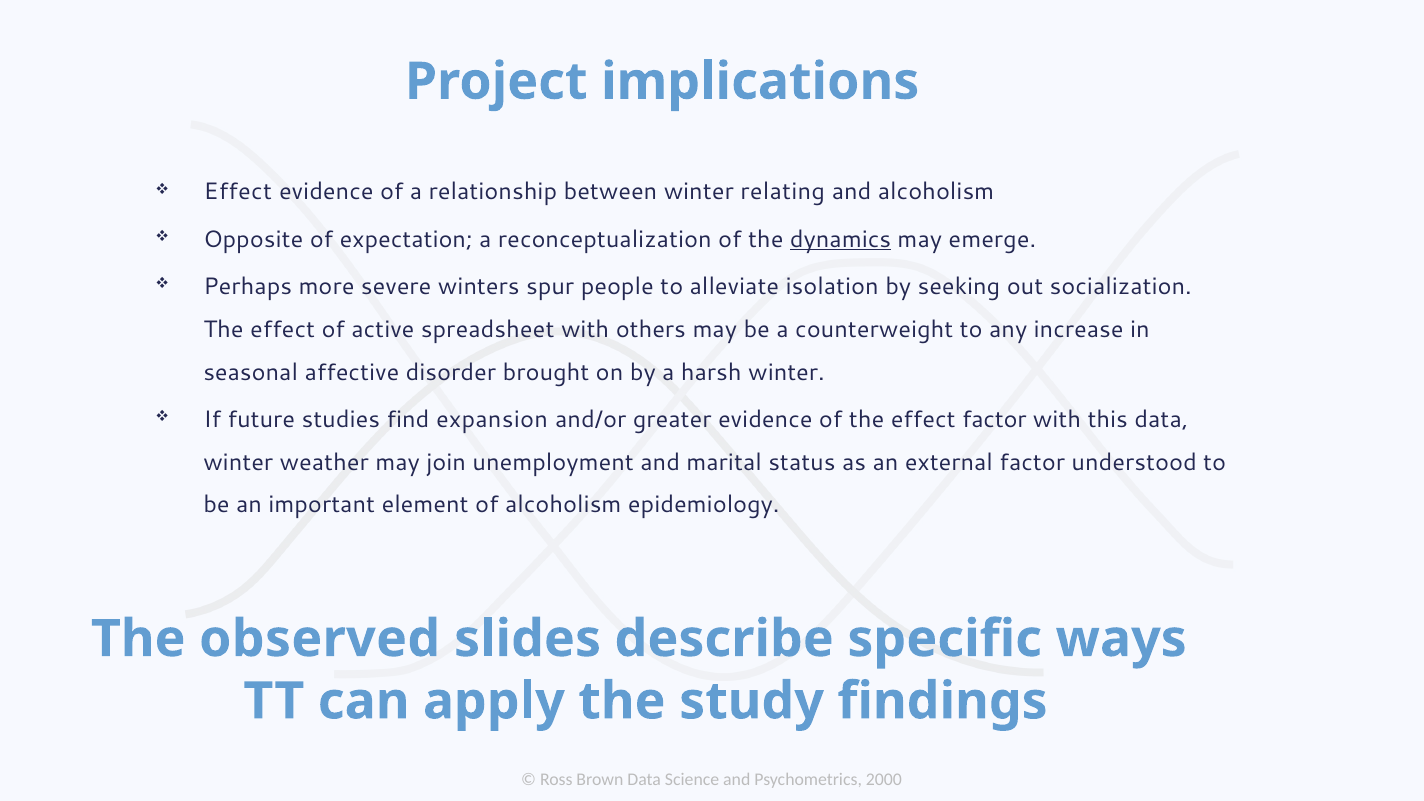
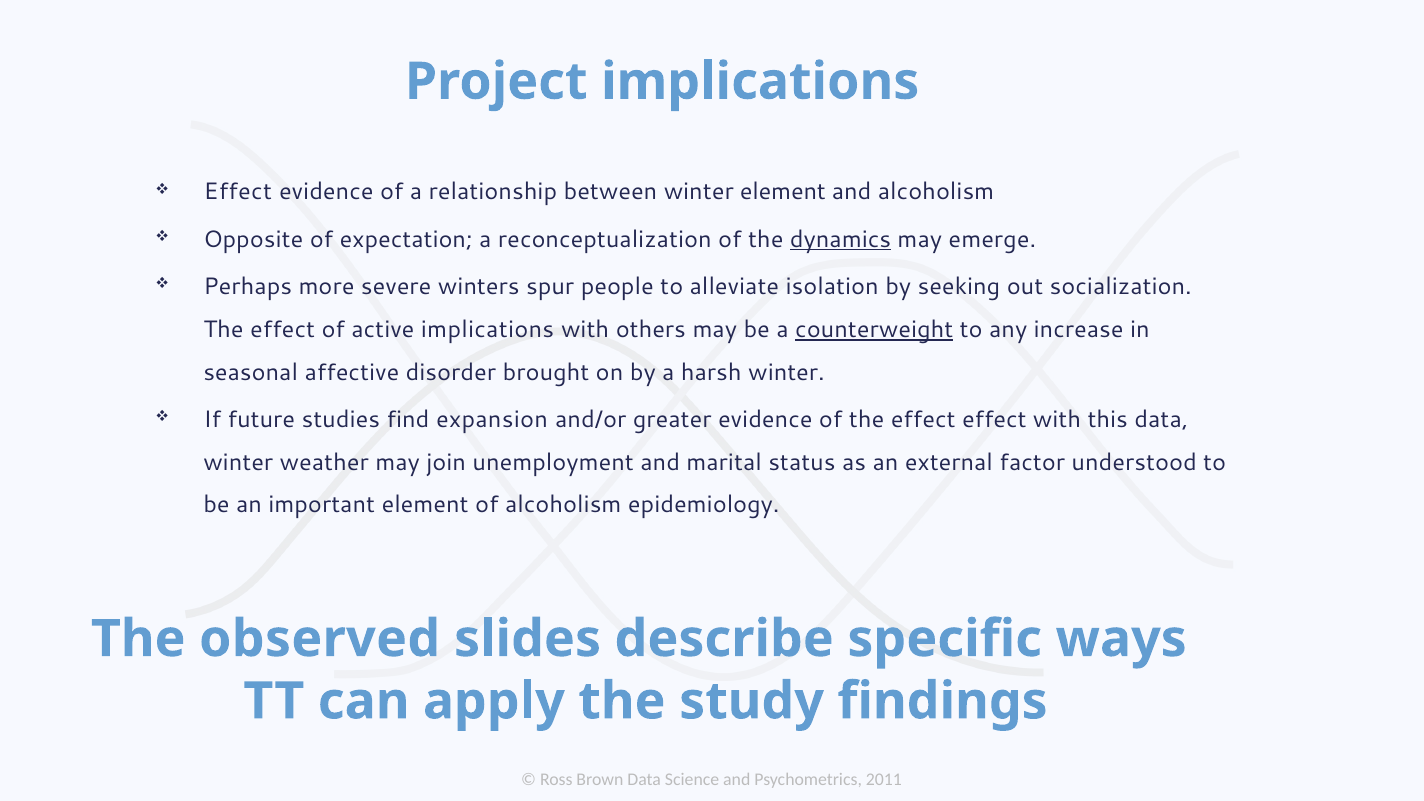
winter relating: relating -> element
active spreadsheet: spreadsheet -> implications
counterweight underline: none -> present
effect factor: factor -> effect
2000: 2000 -> 2011
